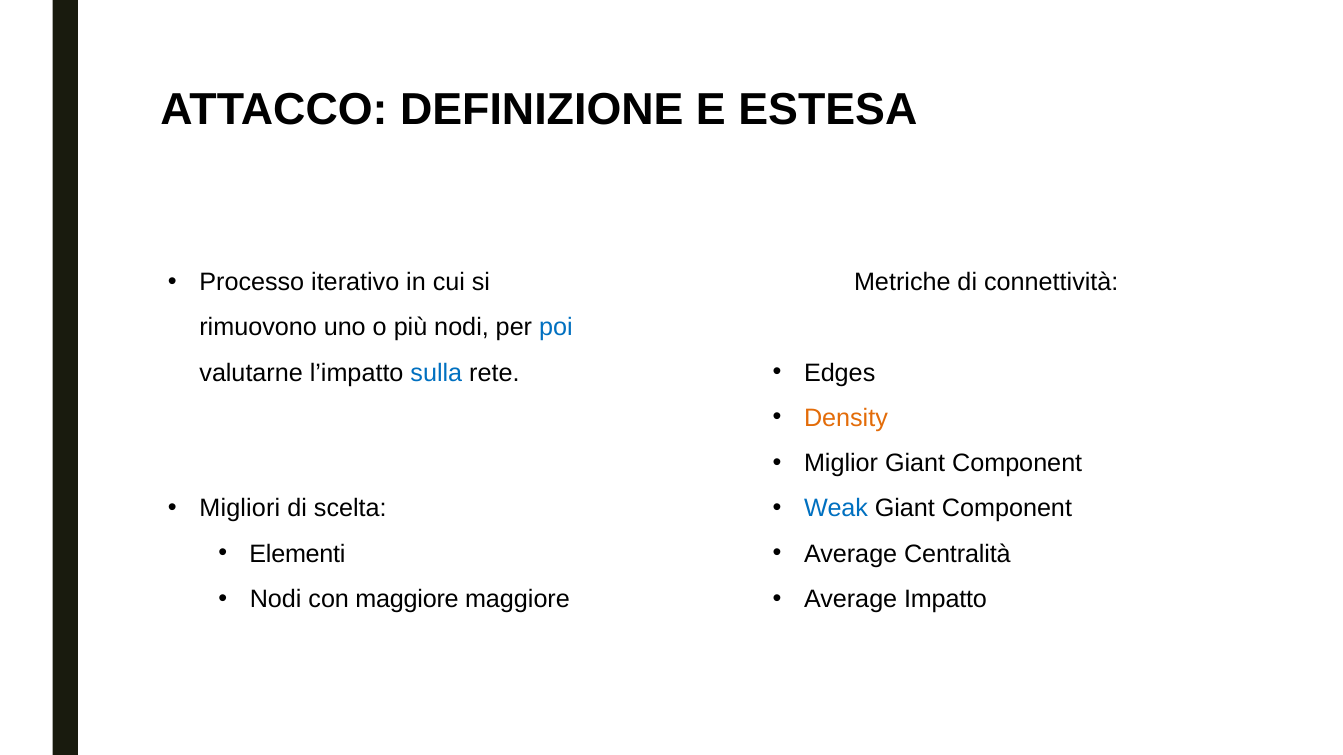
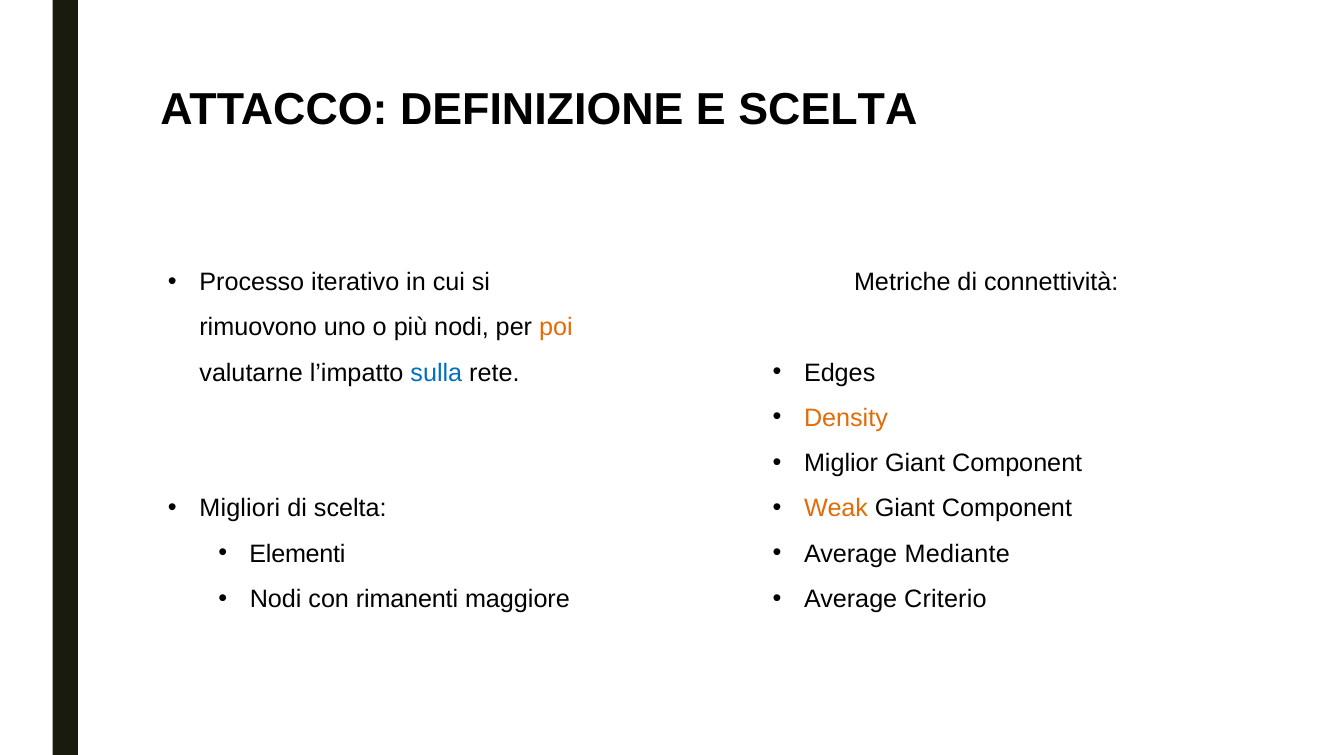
E ESTESA: ESTESA -> SCELTA
poi colour: blue -> orange
Weak colour: blue -> orange
Centralità: Centralità -> Mediante
con maggiore: maggiore -> rimanenti
Impatto: Impatto -> Criterio
